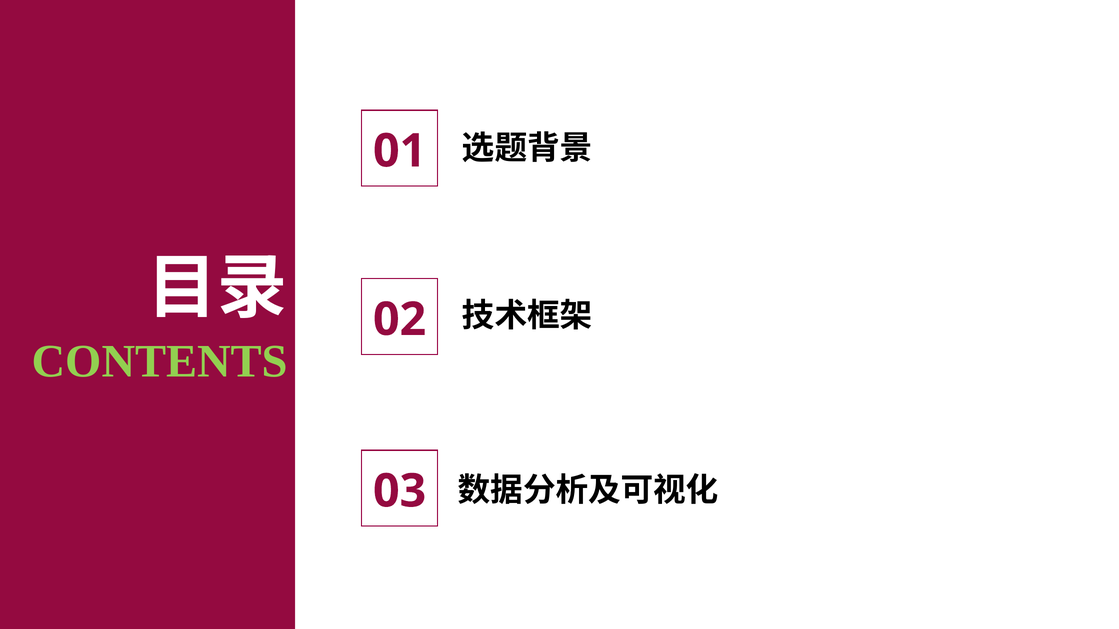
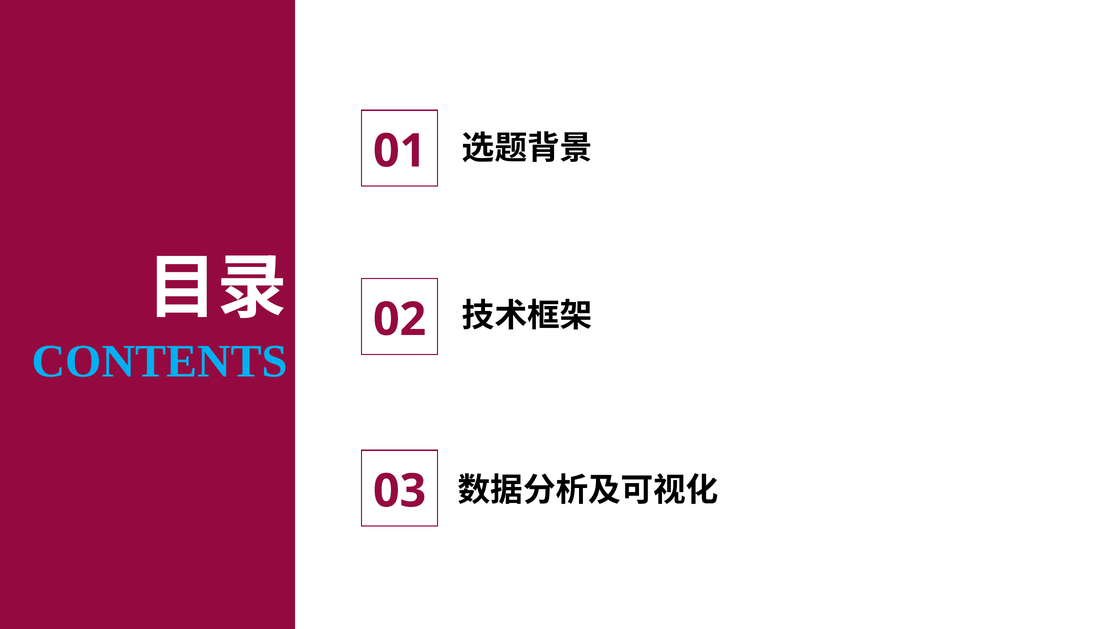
CONTENTS colour: light green -> light blue
